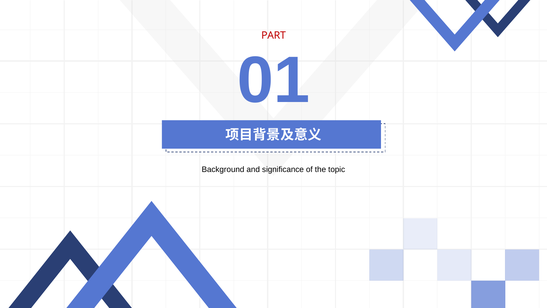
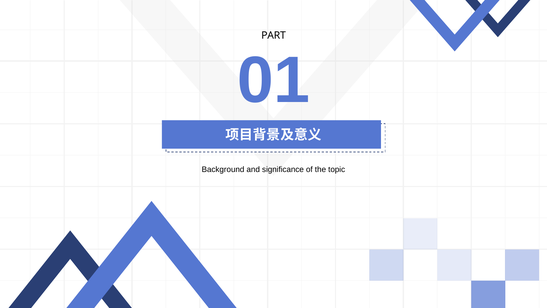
PART colour: red -> black
